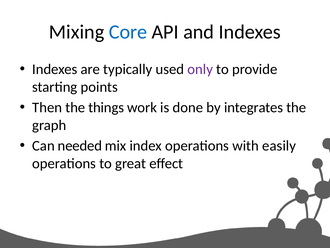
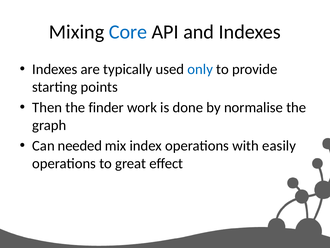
only colour: purple -> blue
things: things -> finder
integrates: integrates -> normalise
